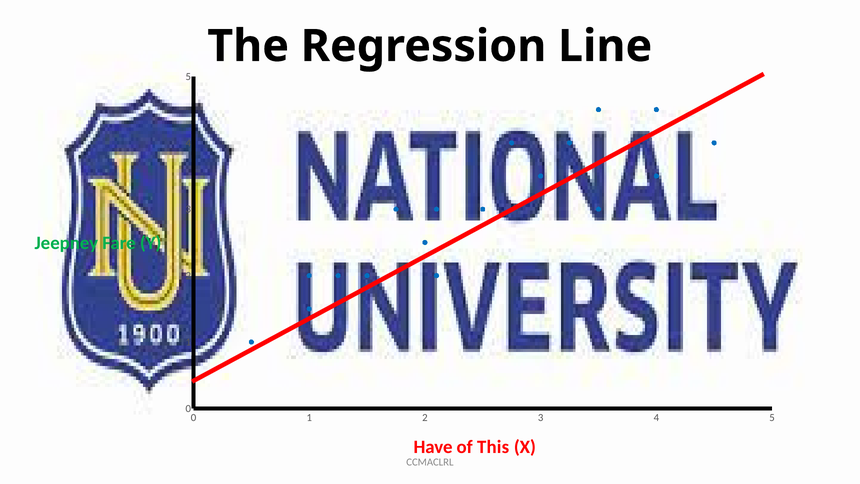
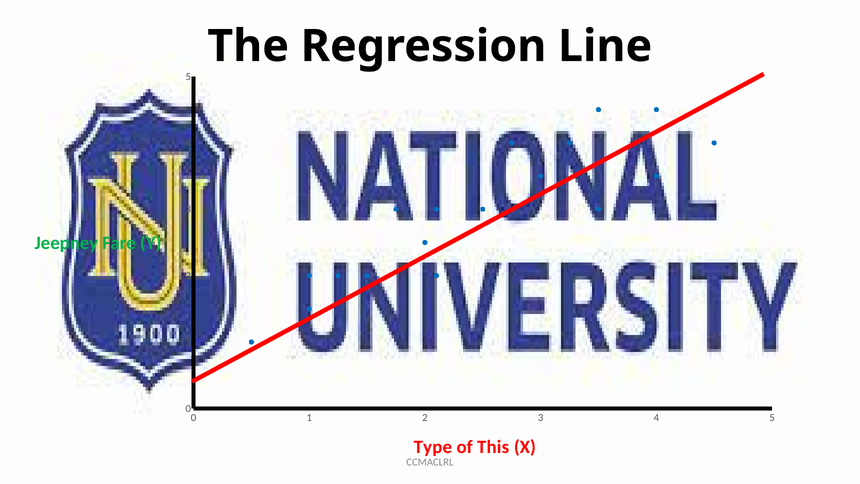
Have: Have -> Type
